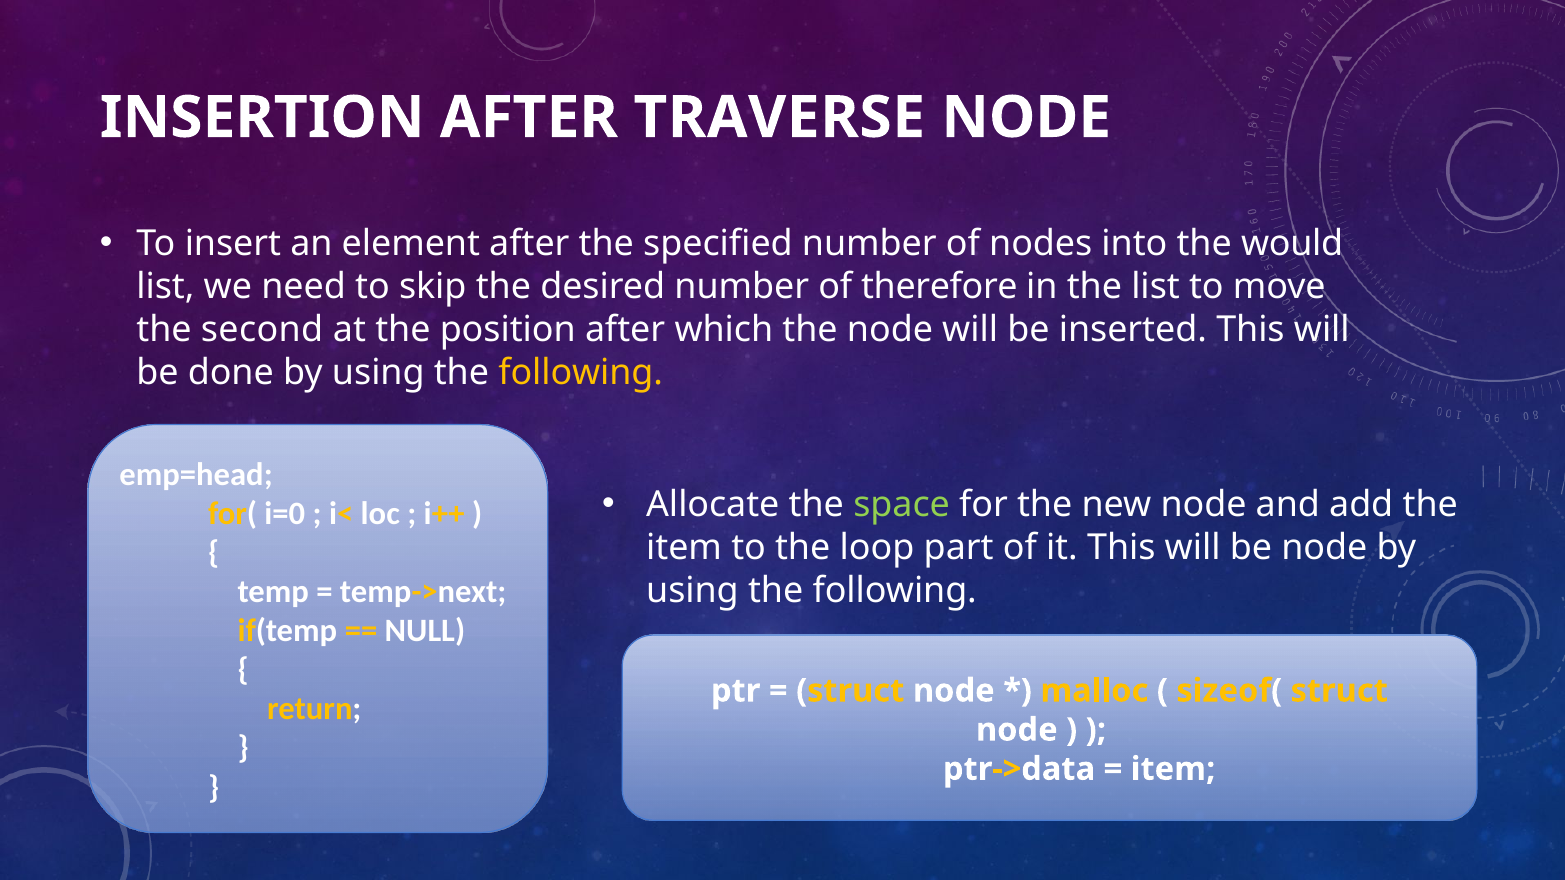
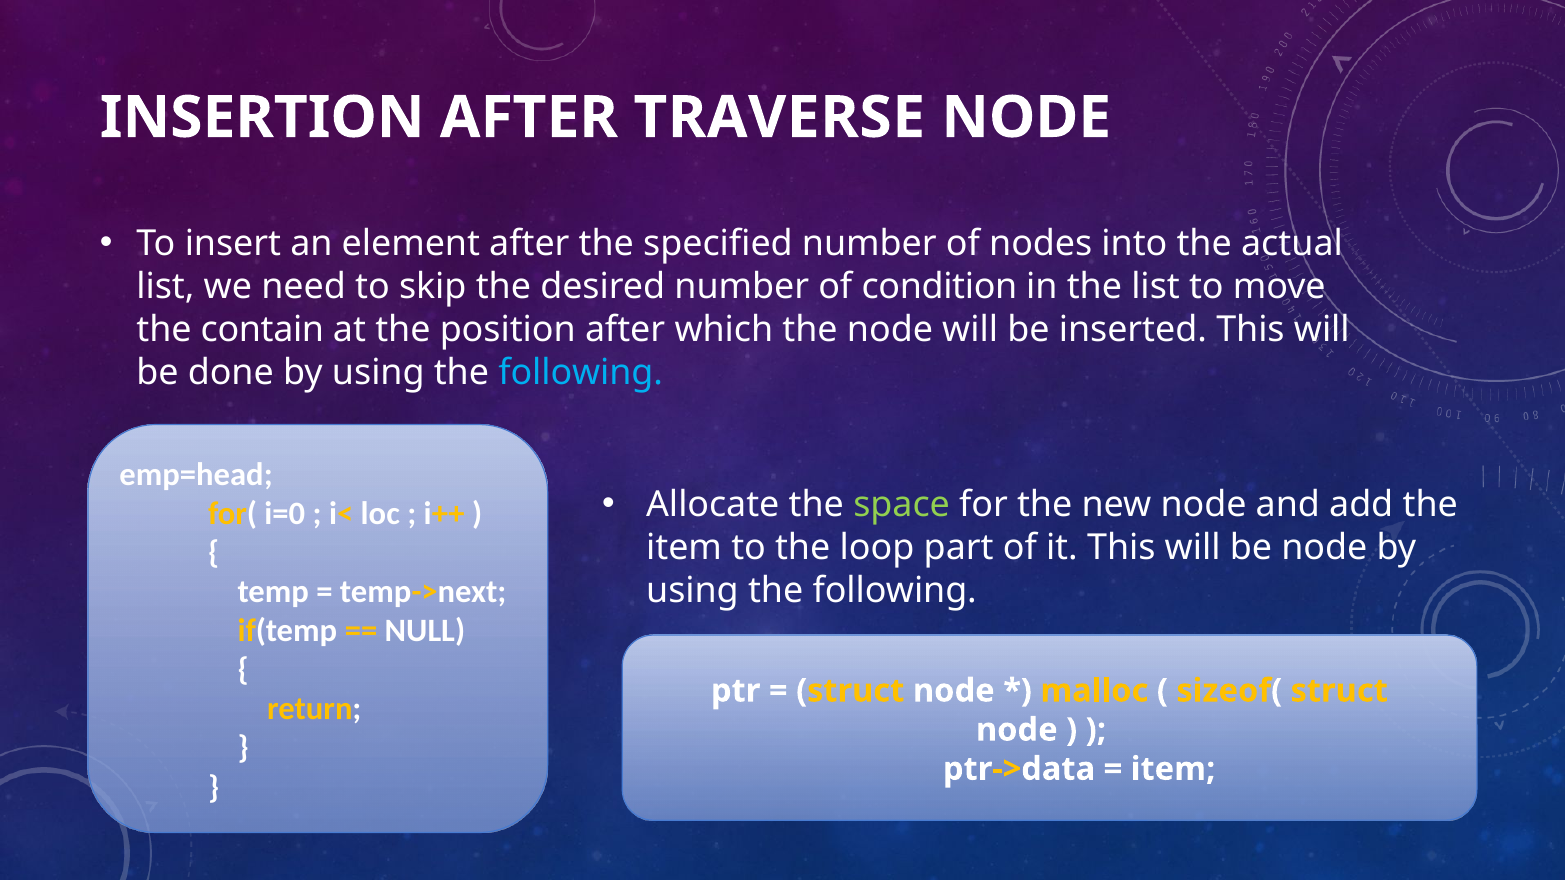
would: would -> actual
therefore: therefore -> condition
second: second -> contain
following at (581, 373) colour: yellow -> light blue
